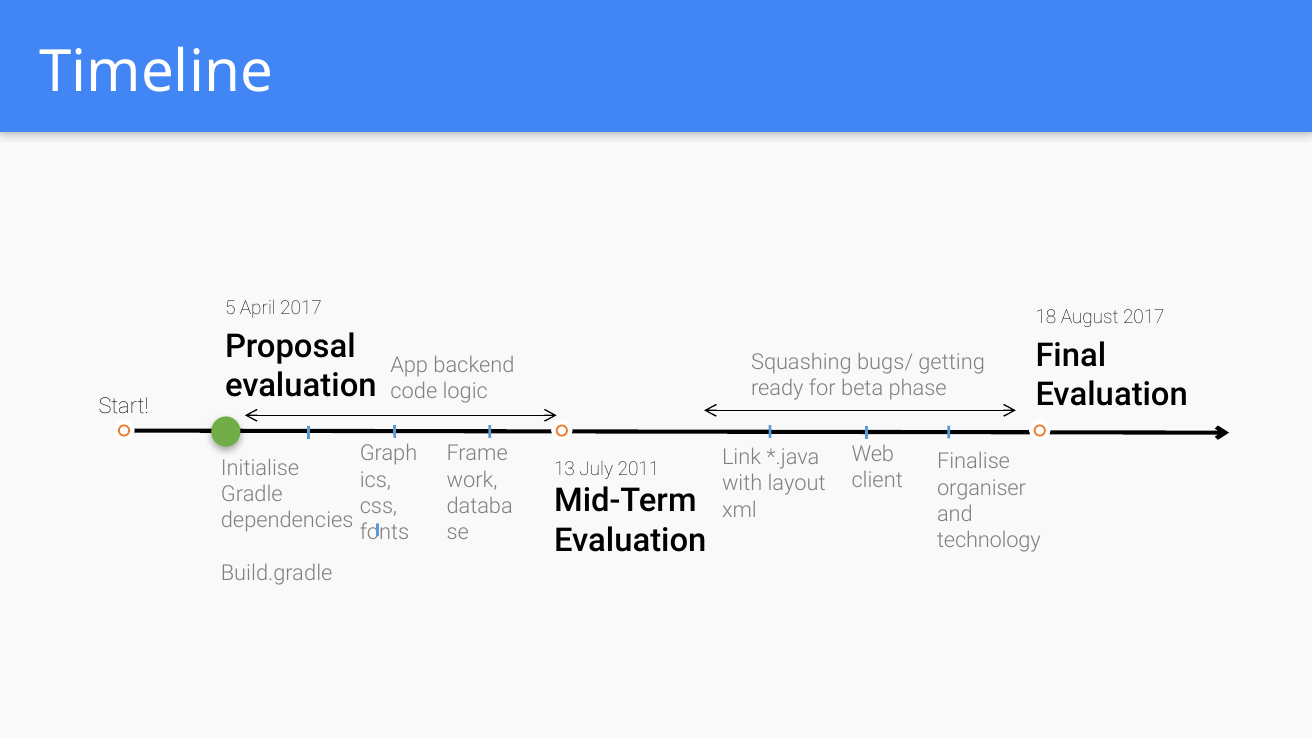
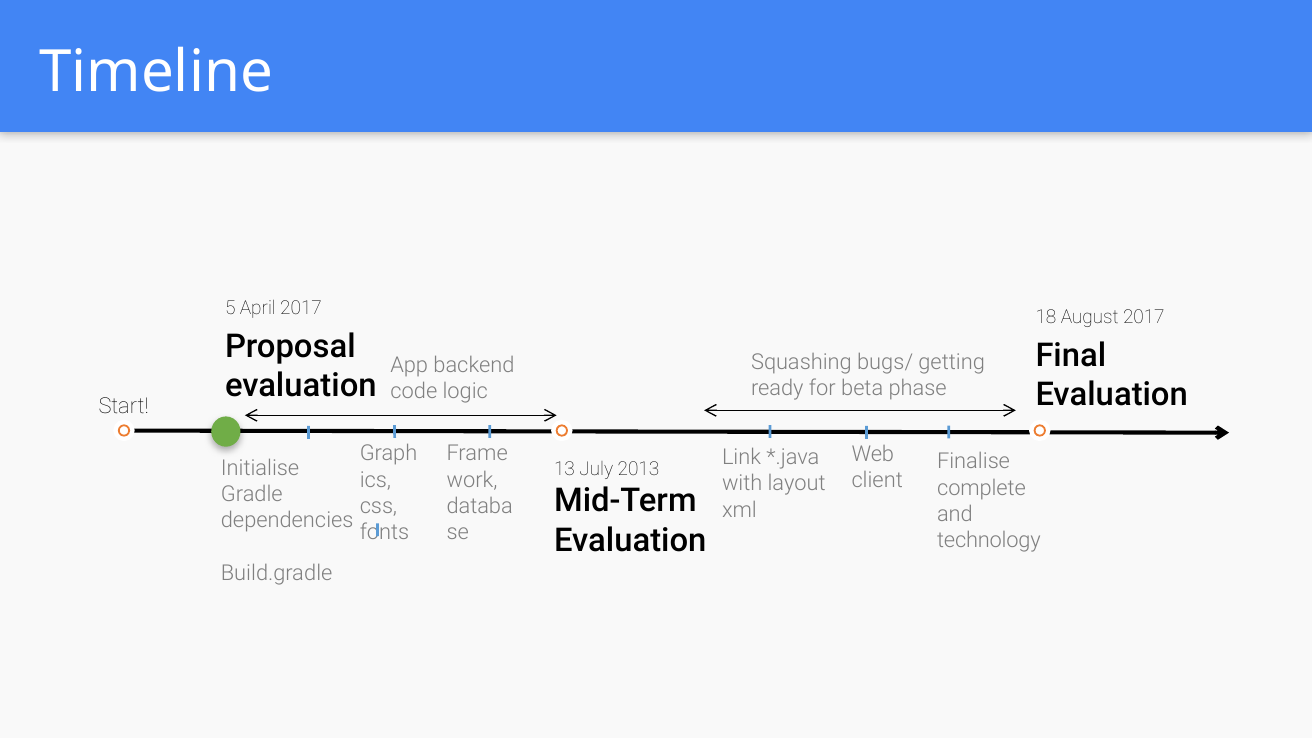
2011: 2011 -> 2013
organiser: organiser -> complete
